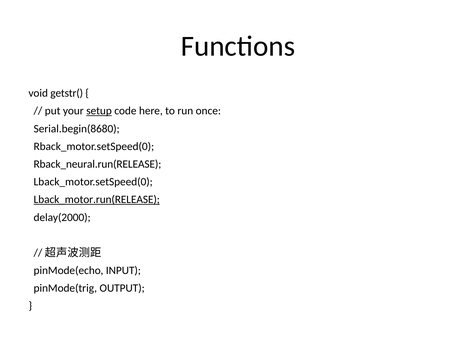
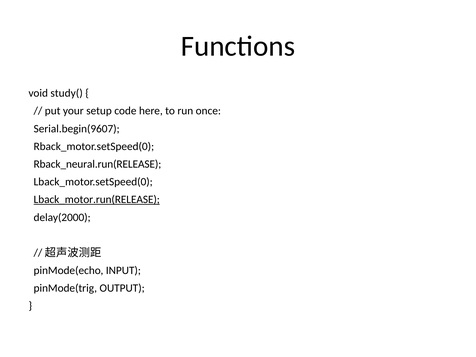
getstr(: getstr( -> study(
setup underline: present -> none
Serial.begin(8680: Serial.begin(8680 -> Serial.begin(9607
